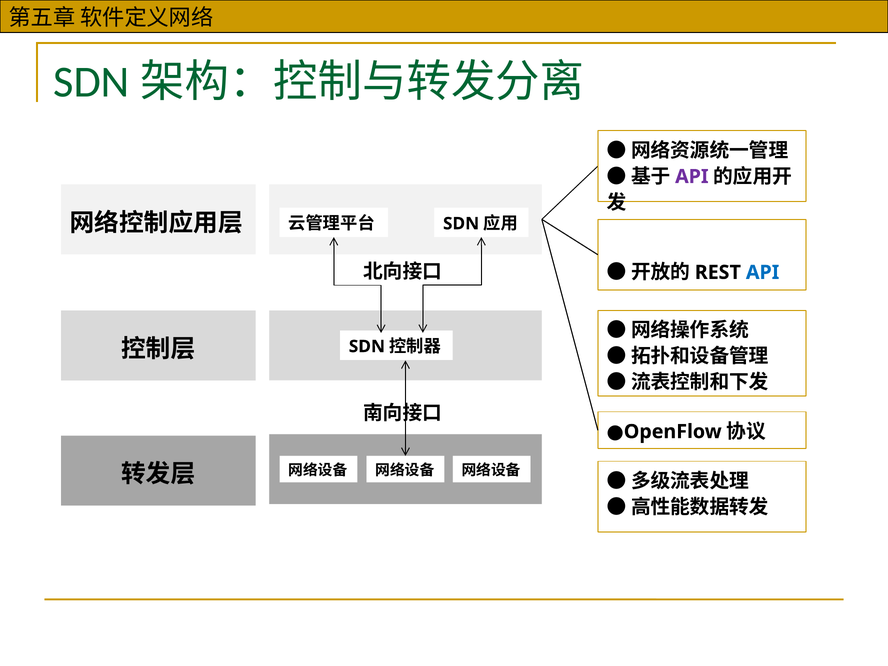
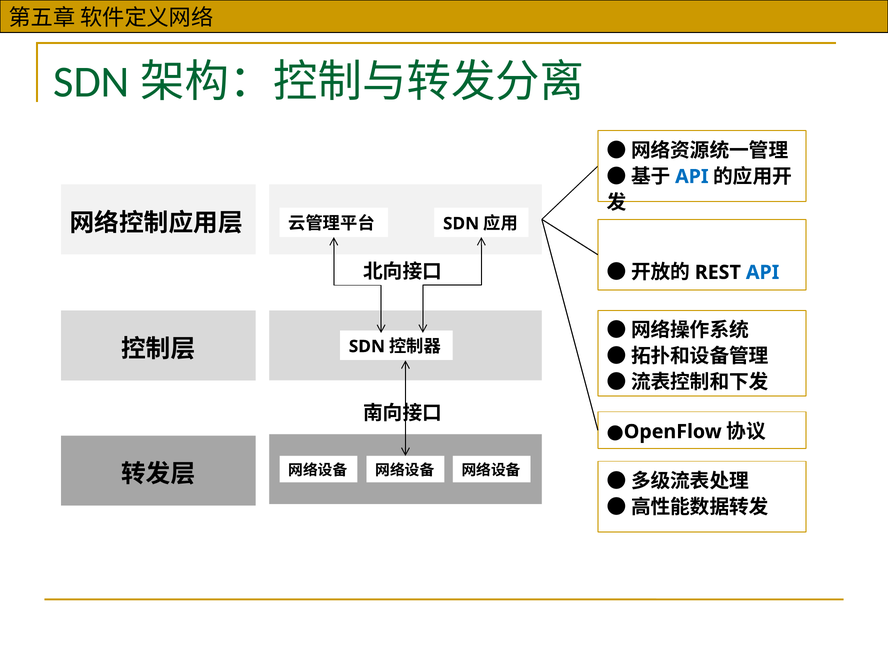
API at (692, 177) colour: purple -> blue
